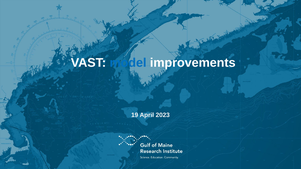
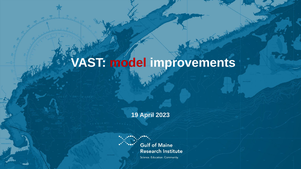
model colour: blue -> red
